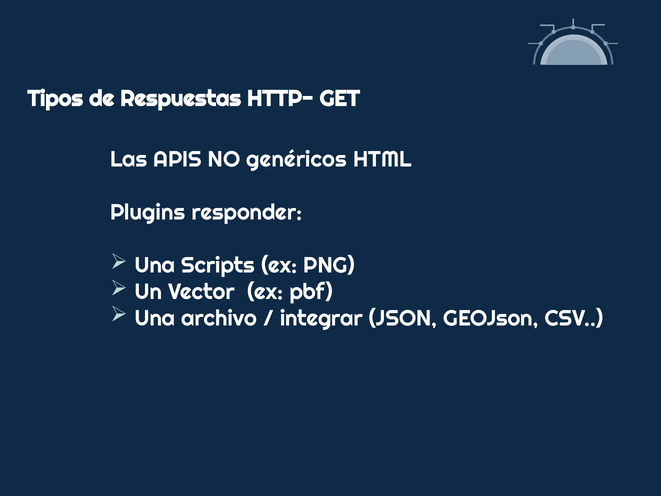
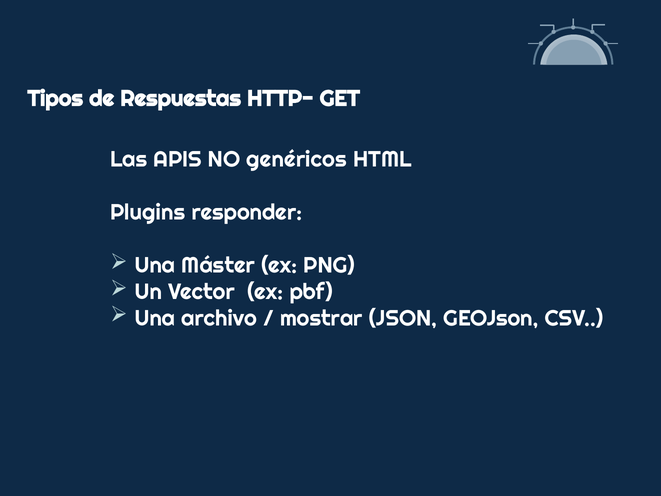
Scripts: Scripts -> Máster
integrar: integrar -> mostrar
